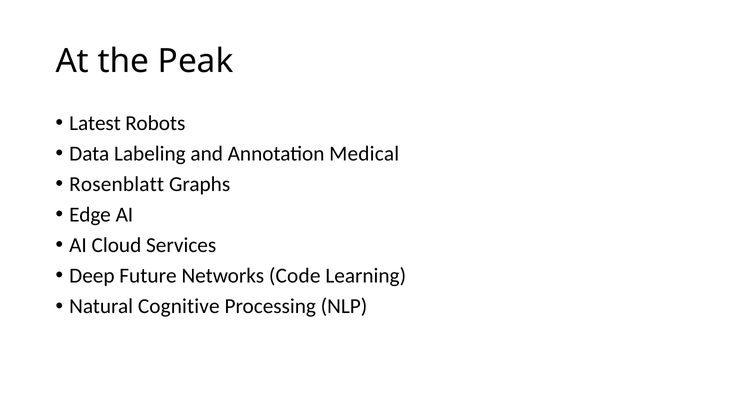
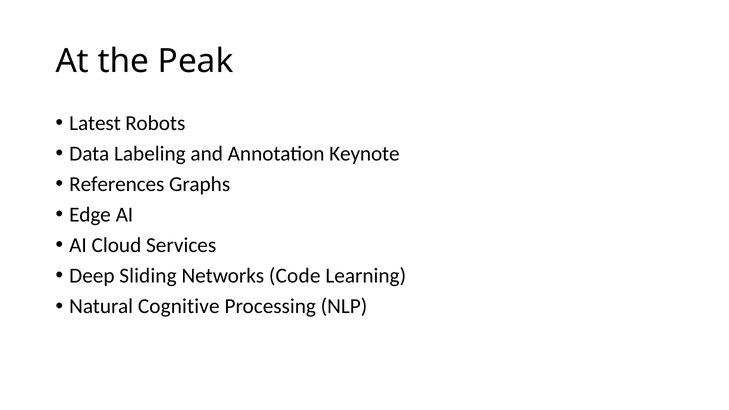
Medical: Medical -> Keynote
Rosenblatt: Rosenblatt -> References
Future: Future -> Sliding
